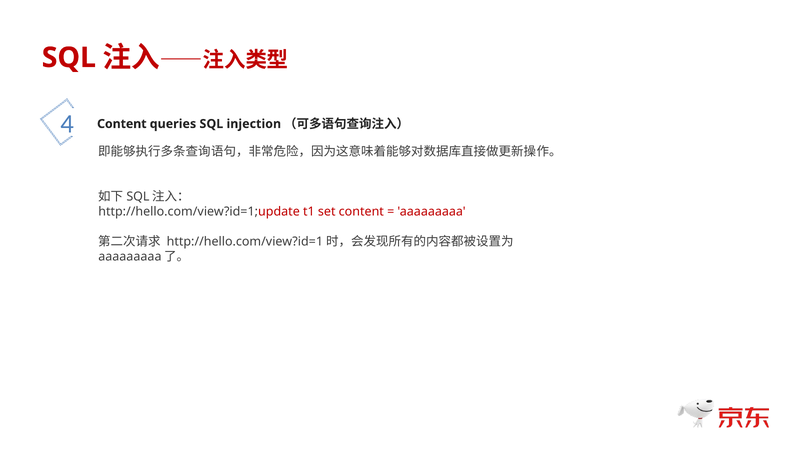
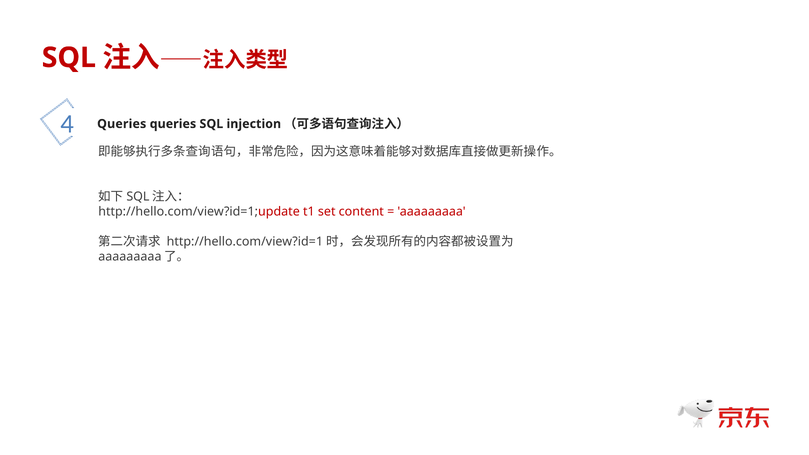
4 Content: Content -> Queries
